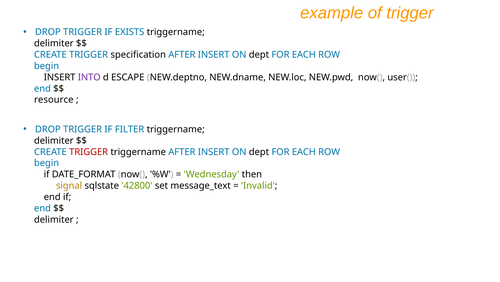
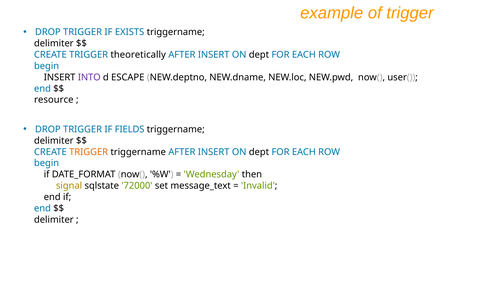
specification: specification -> theoretically
FILTER: FILTER -> FIELDS
TRIGGER at (89, 152) colour: red -> orange
42800: 42800 -> 72000
